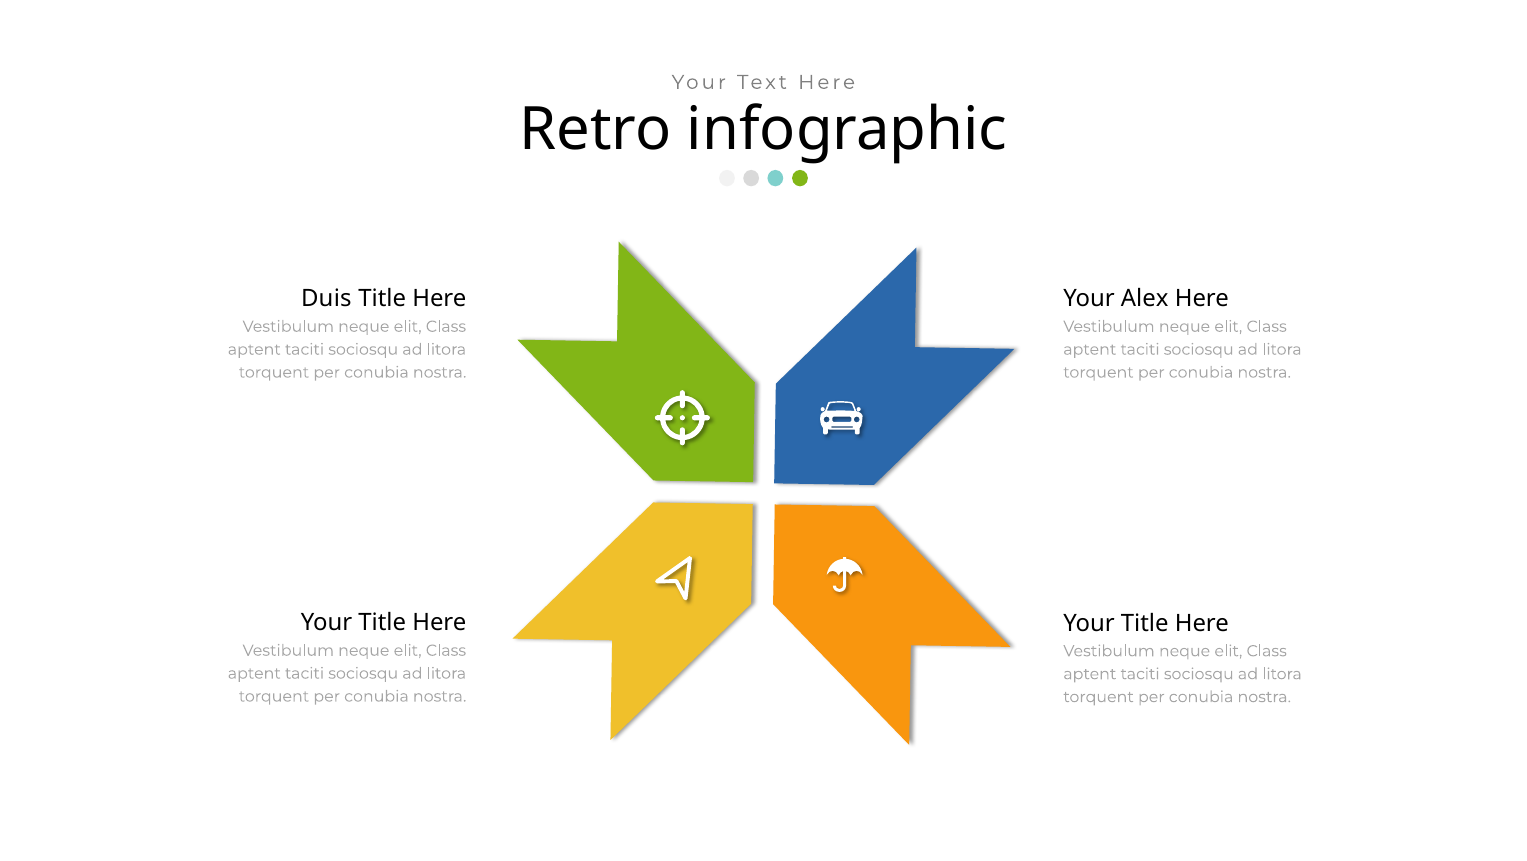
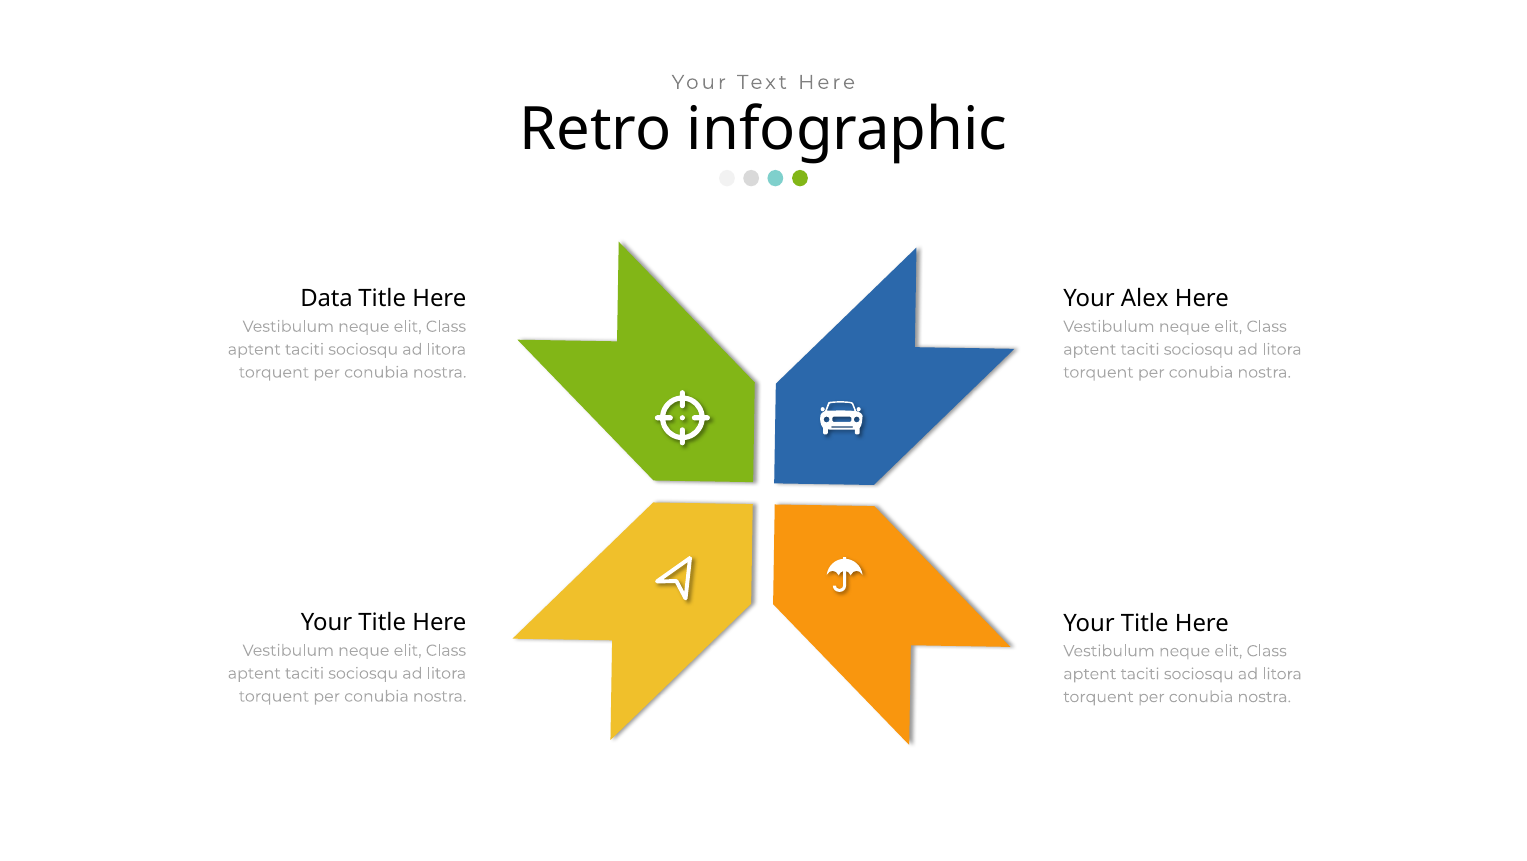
Duis: Duis -> Data
